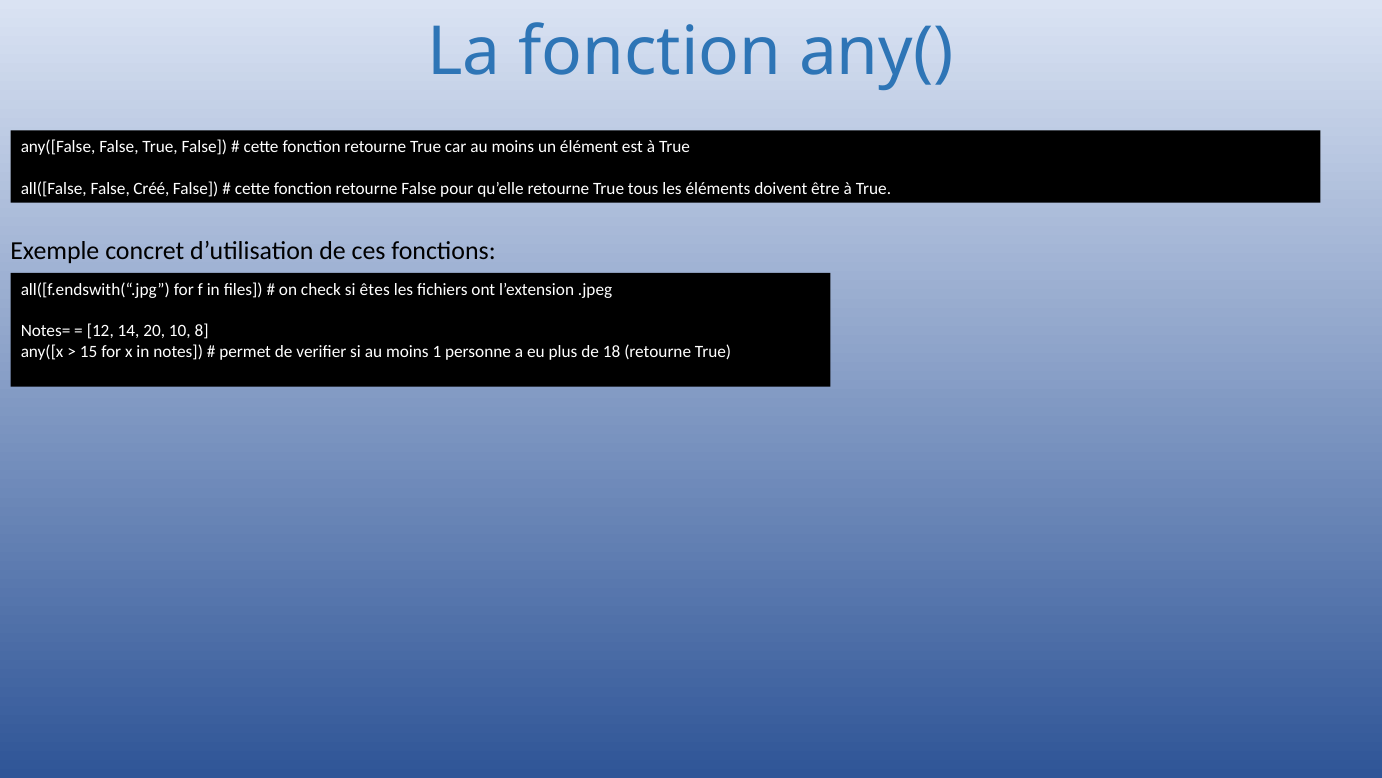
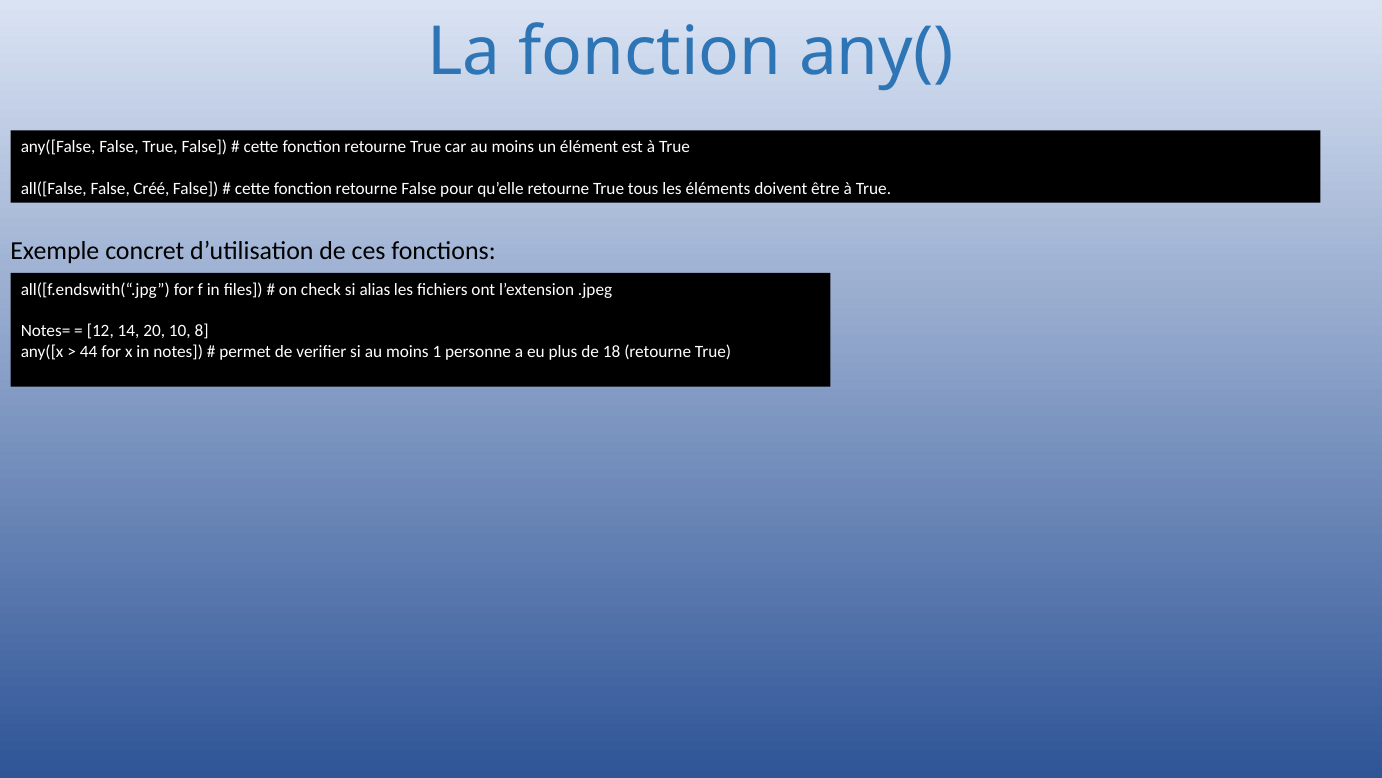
êtes: êtes -> alias
15: 15 -> 44
